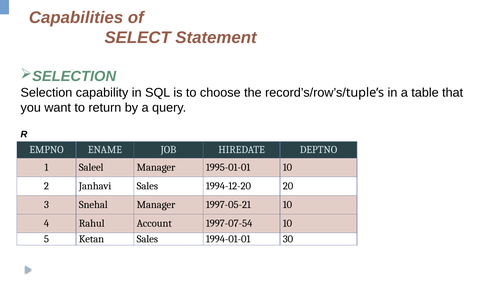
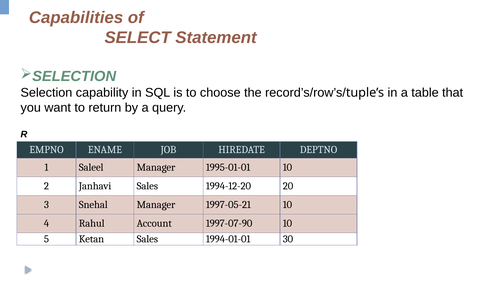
1997-07-54: 1997-07-54 -> 1997-07-90
